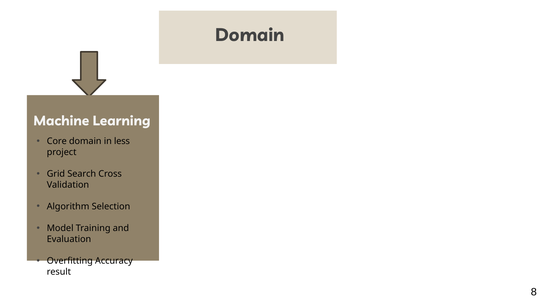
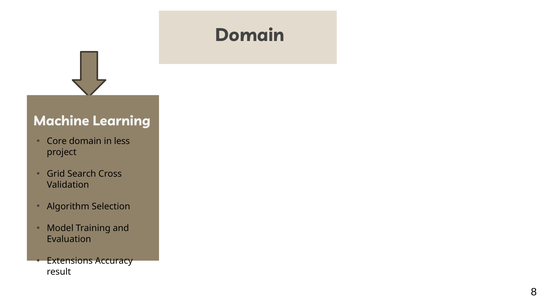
Overfitting: Overfitting -> Extensions
